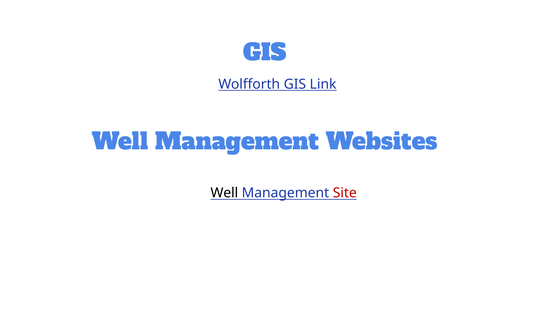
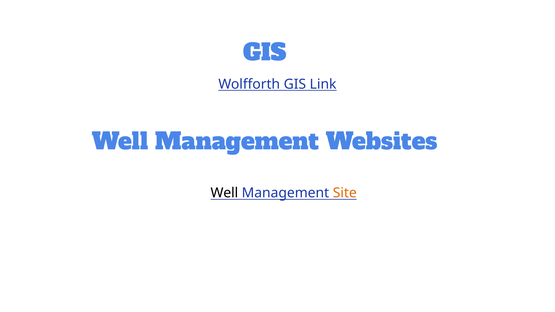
Site colour: red -> orange
